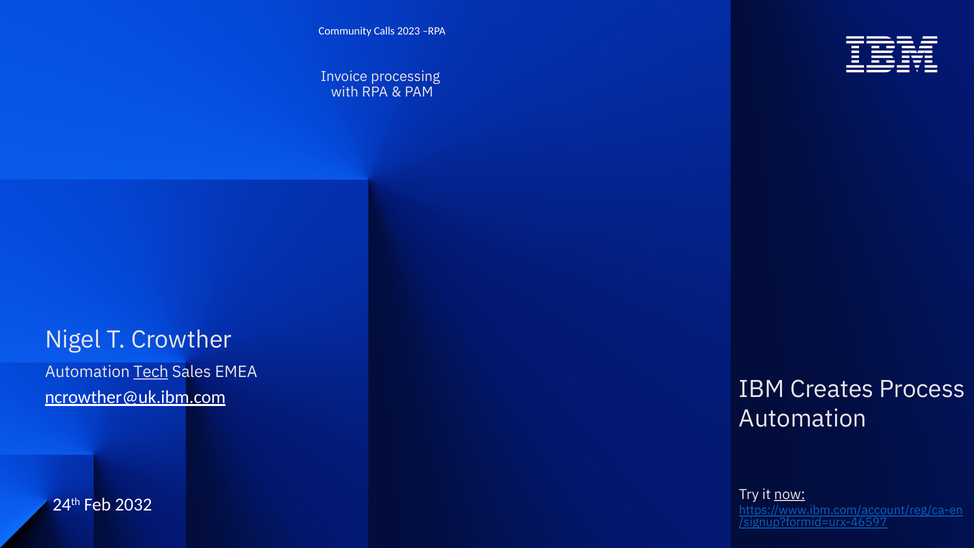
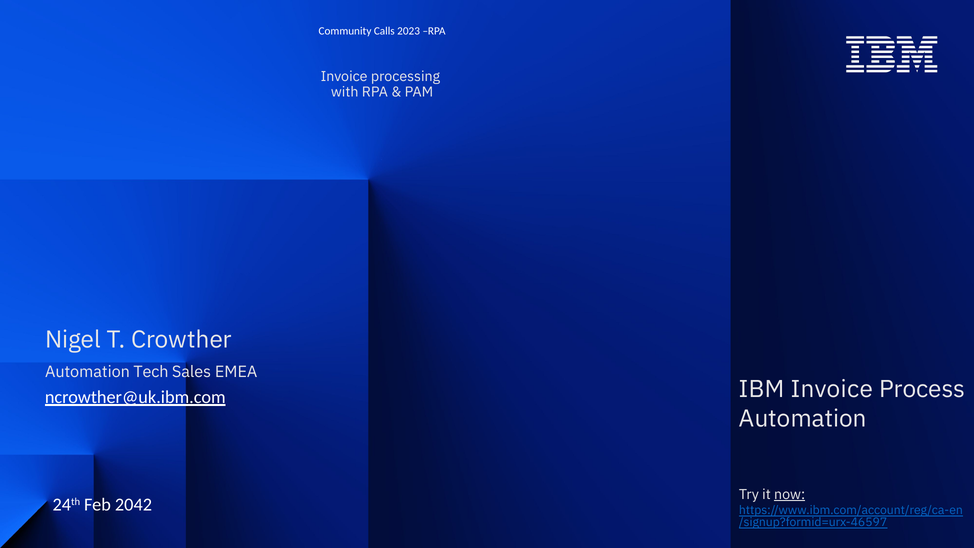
Tech underline: present -> none
IBM Creates: Creates -> Invoice
2032: 2032 -> 2042
